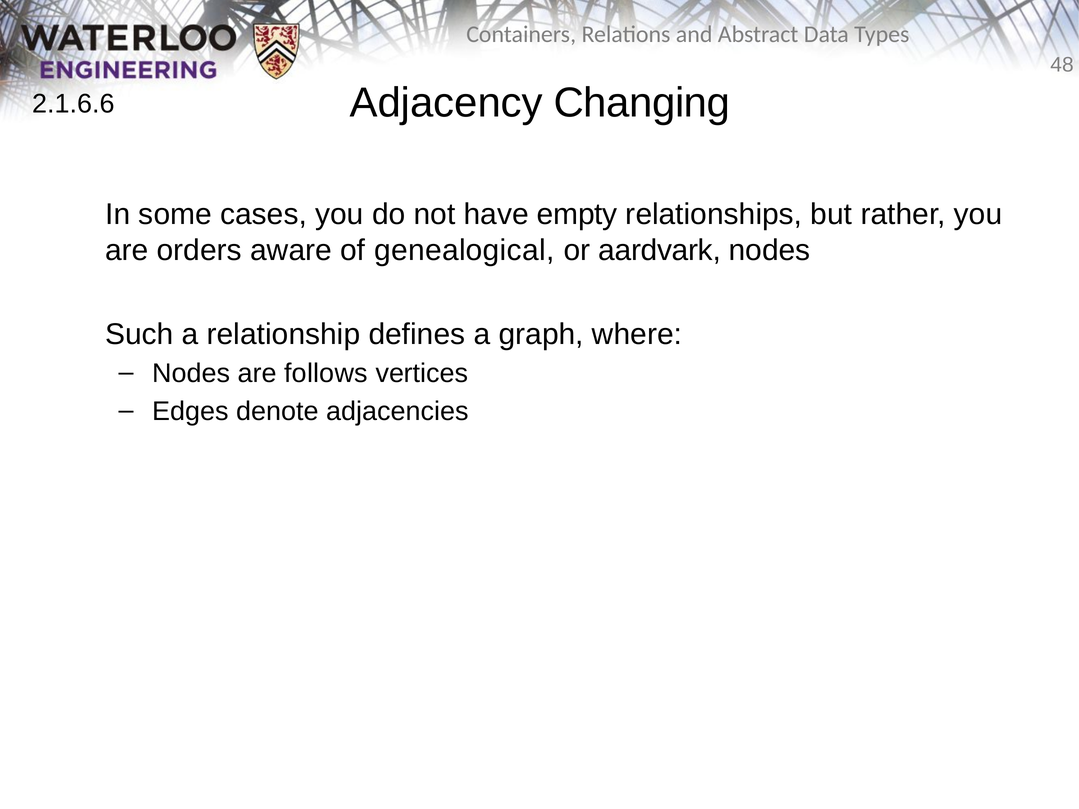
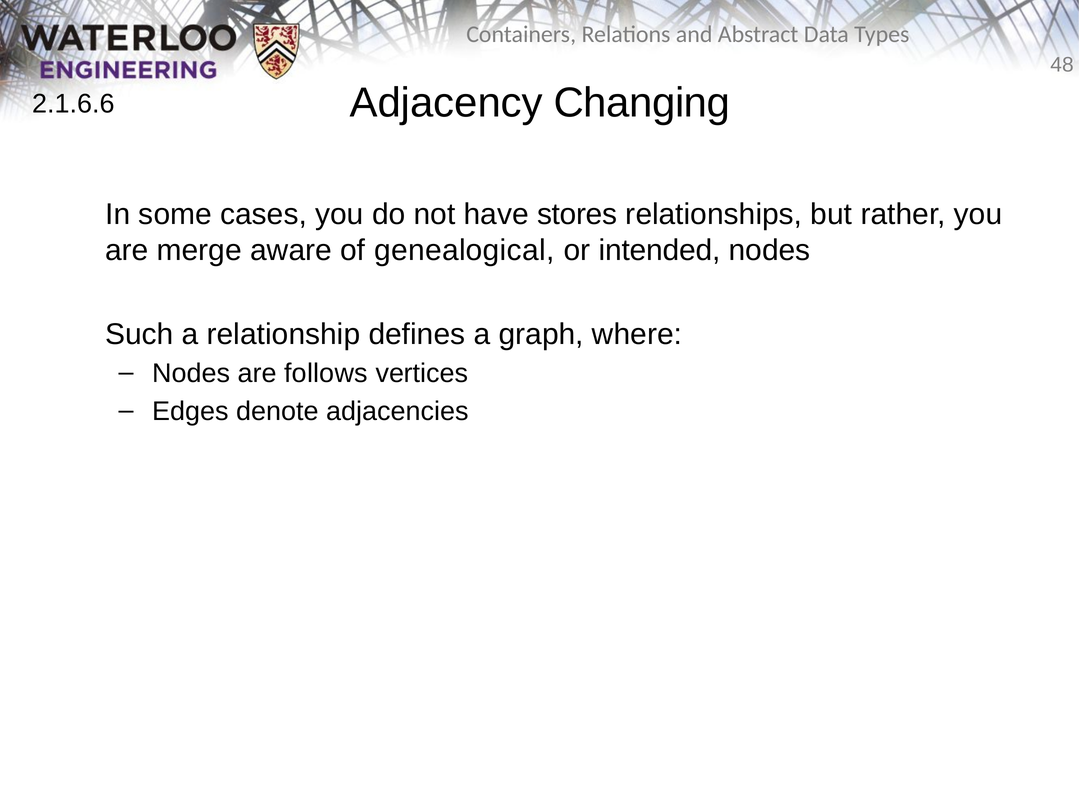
empty: empty -> stores
orders: orders -> merge
aardvark: aardvark -> intended
